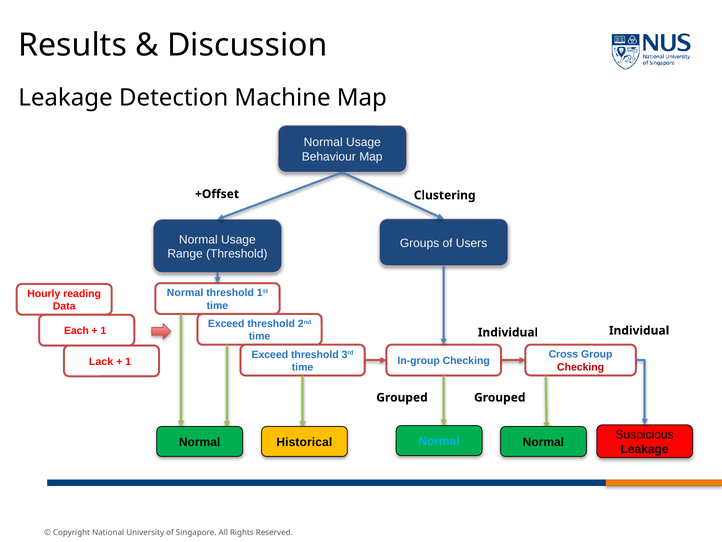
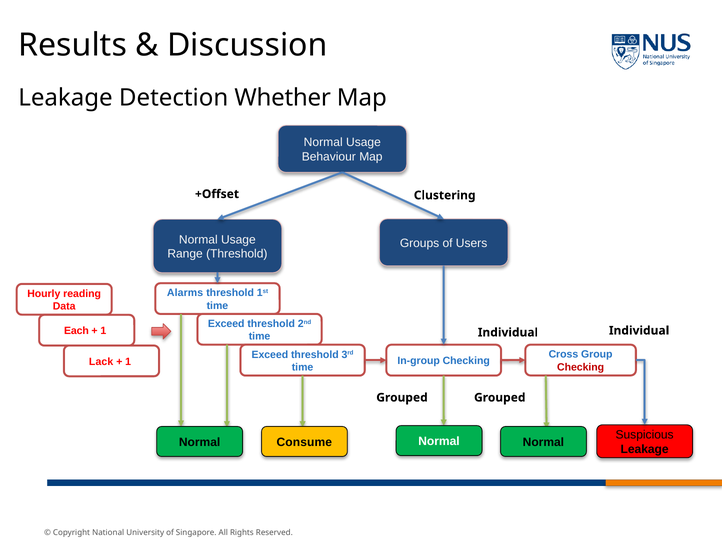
Machine: Machine -> Whether
Normal at (185, 293): Normal -> Alarms
Normal at (439, 441) colour: light blue -> white
Historical: Historical -> Consume
